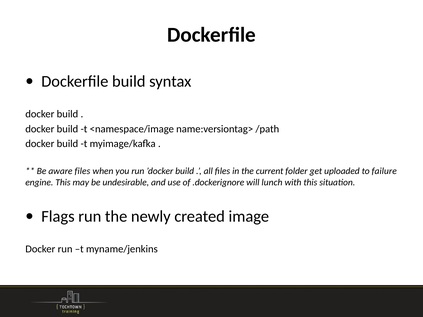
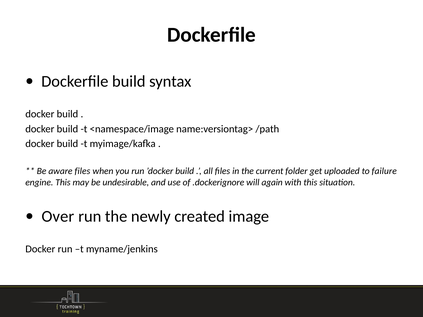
lunch: lunch -> again
Flags: Flags -> Over
